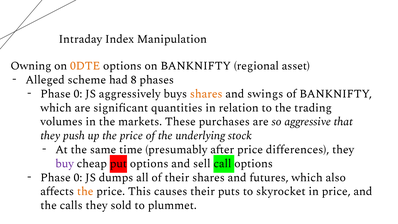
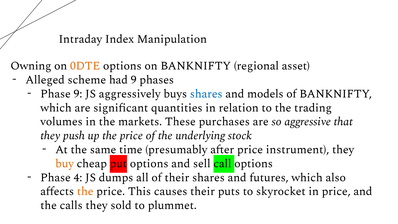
had 8: 8 -> 9
0 at (78, 94): 0 -> 9
shares at (206, 94) colour: orange -> blue
swings: swings -> models
differences: differences -> instrument
buy colour: purple -> orange
0 at (78, 177): 0 -> 4
